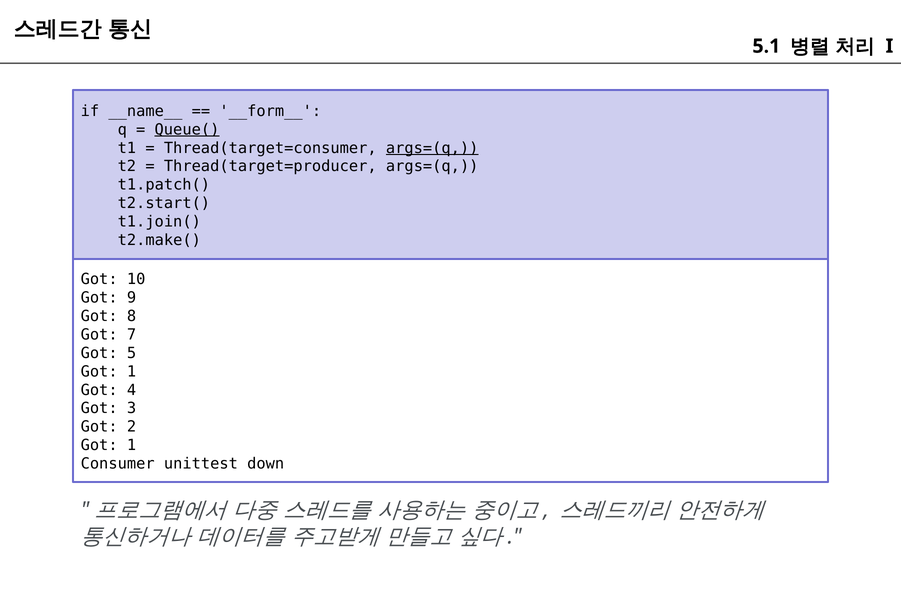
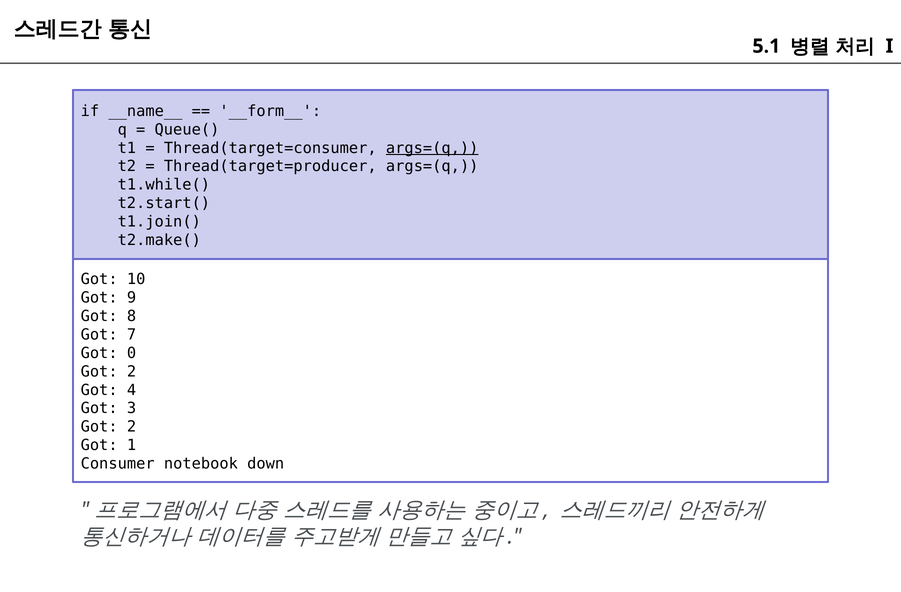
Queue( underline: present -> none
t1.patch(: t1.patch( -> t1.while(
5: 5 -> 0
1 at (132, 371): 1 -> 2
unittest: unittest -> notebook
